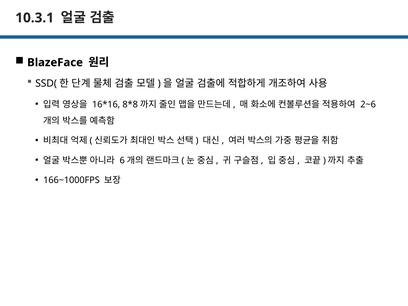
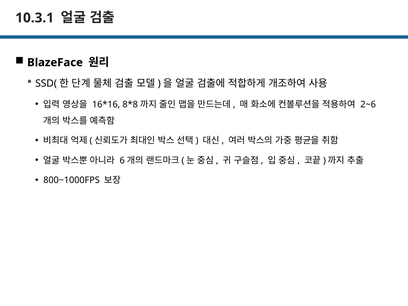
166~1000FPS: 166~1000FPS -> 800~1000FPS
